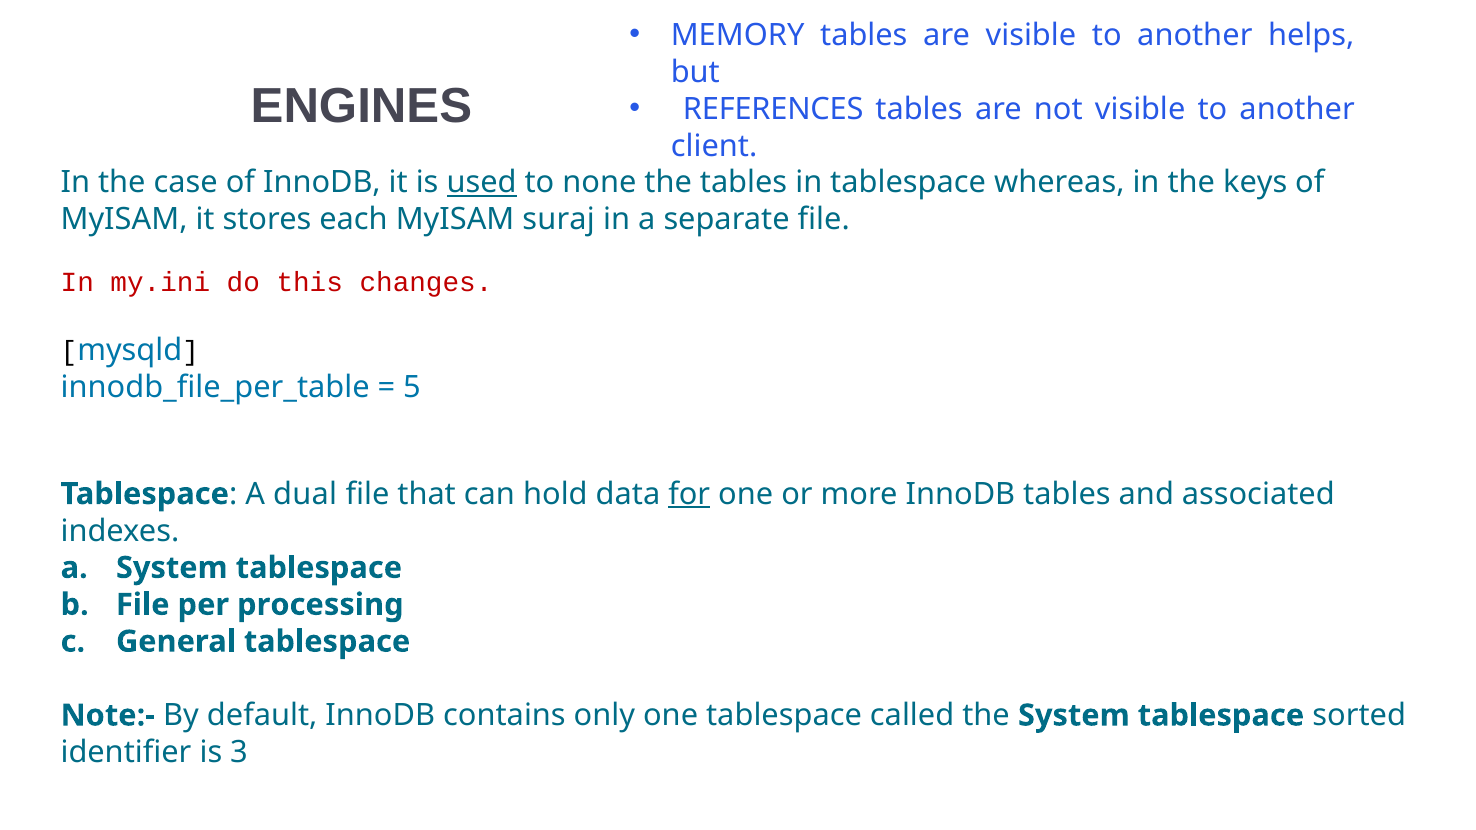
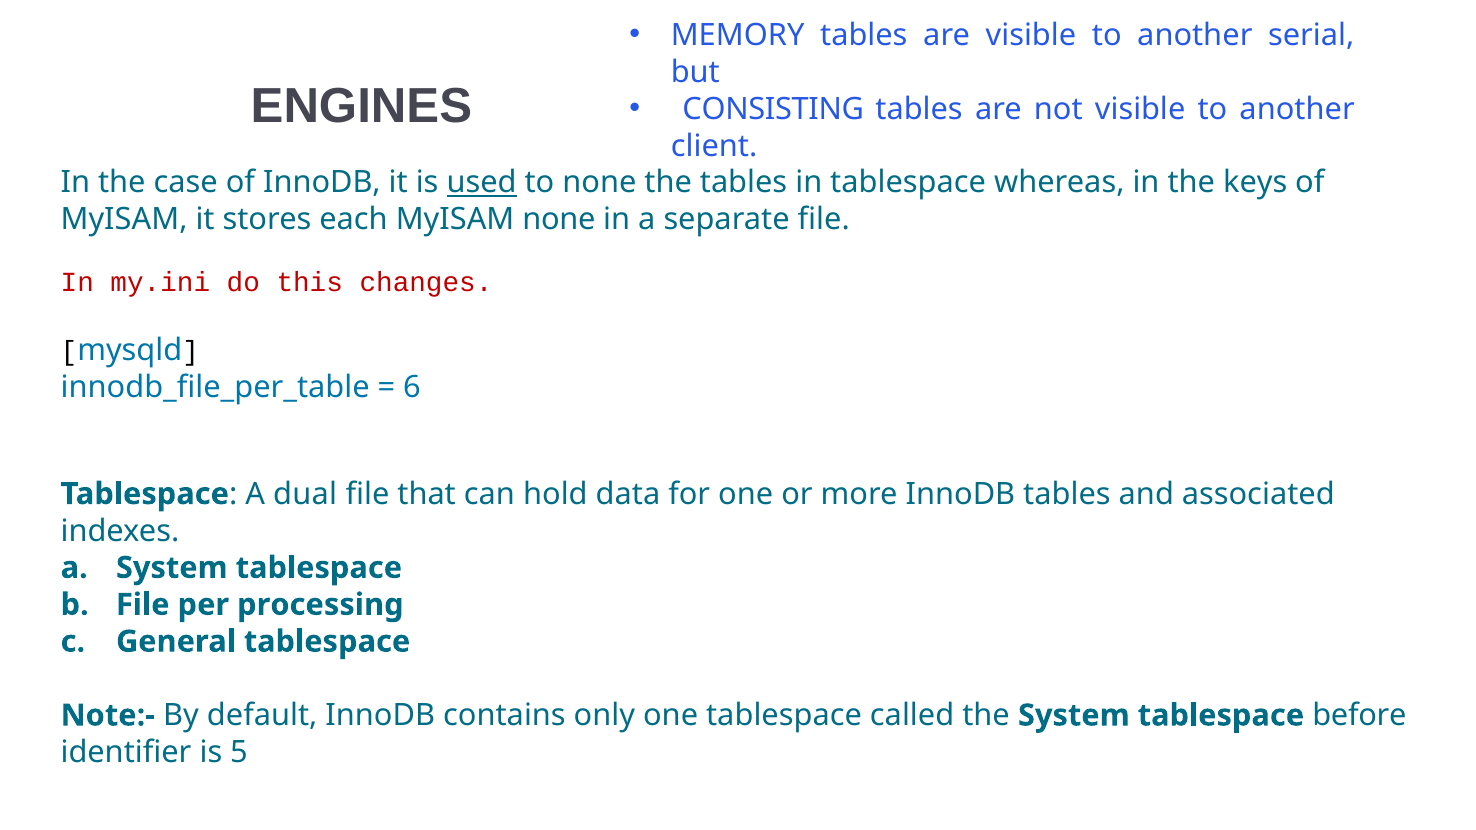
helps: helps -> serial
REFERENCES: REFERENCES -> CONSISTING
MyISAM suraj: suraj -> none
5: 5 -> 6
for underline: present -> none
sorted: sorted -> before
3: 3 -> 5
